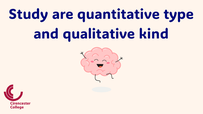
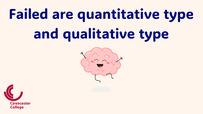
Study: Study -> Failed
qualitative kind: kind -> type
